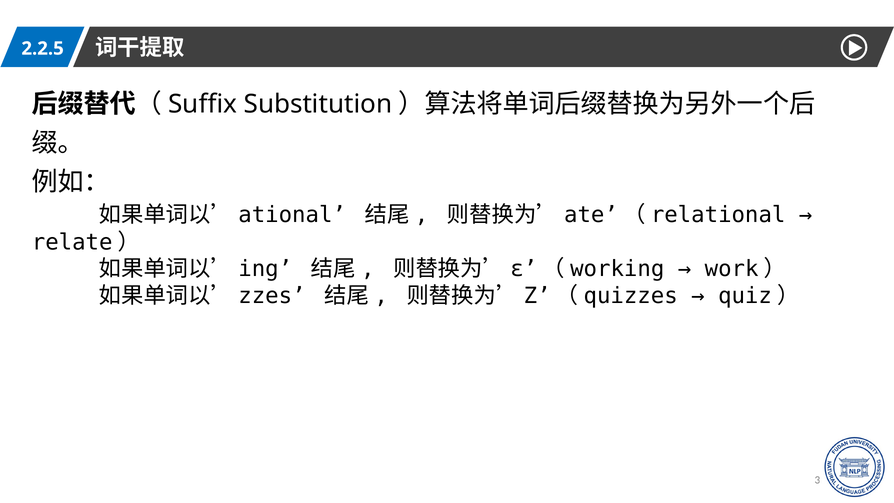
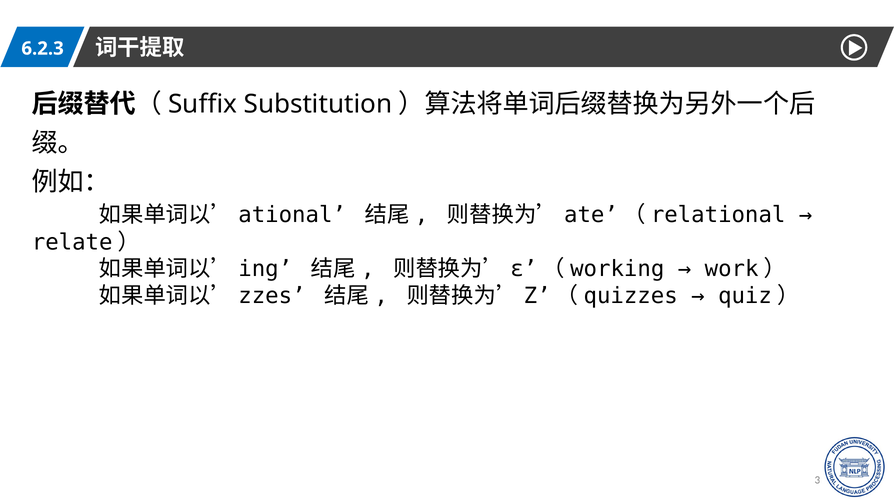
2.2.5: 2.2.5 -> 6.2.3
